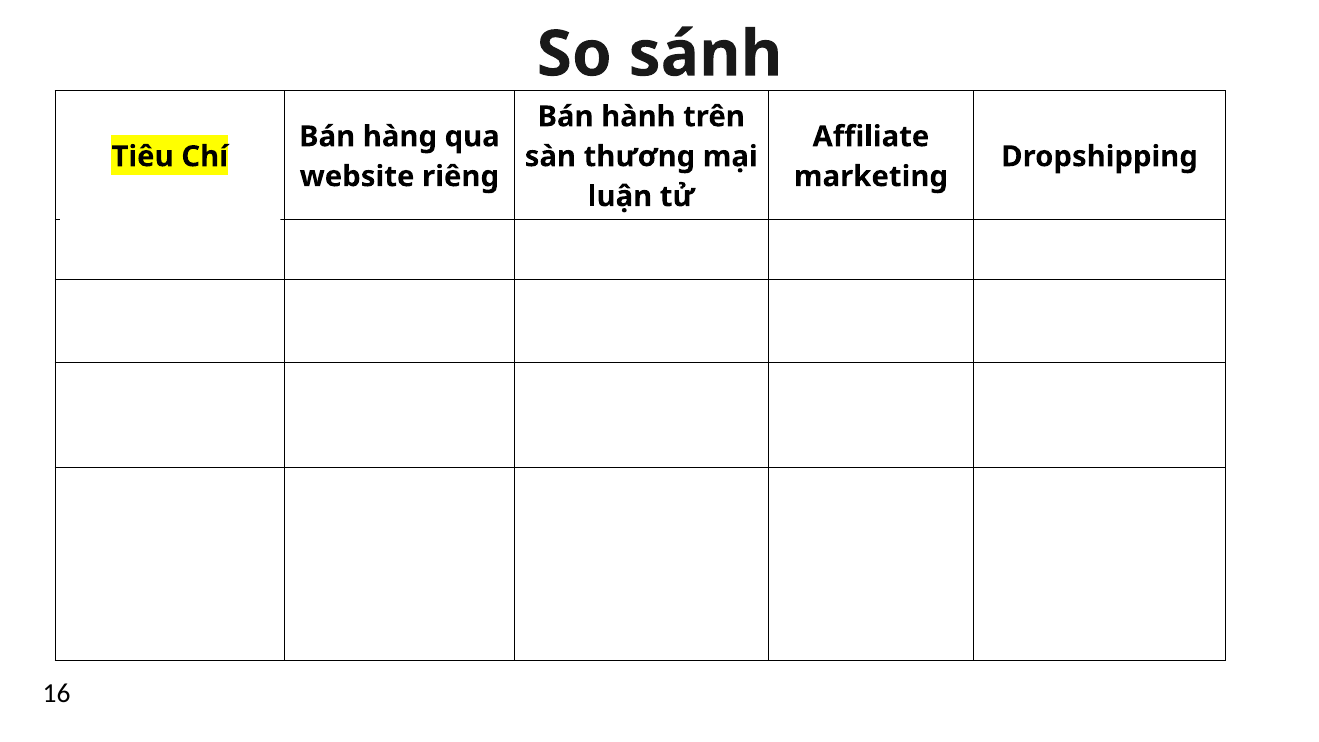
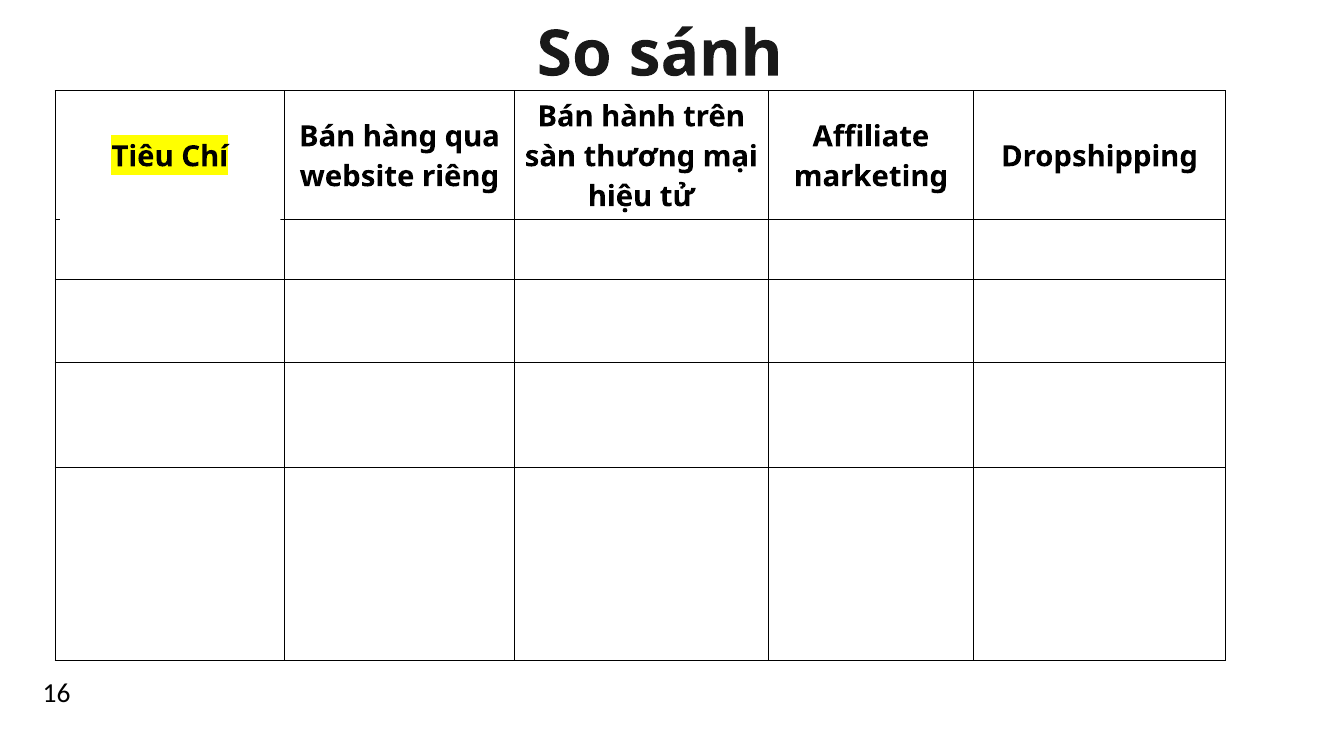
luận: luận -> hiệu
